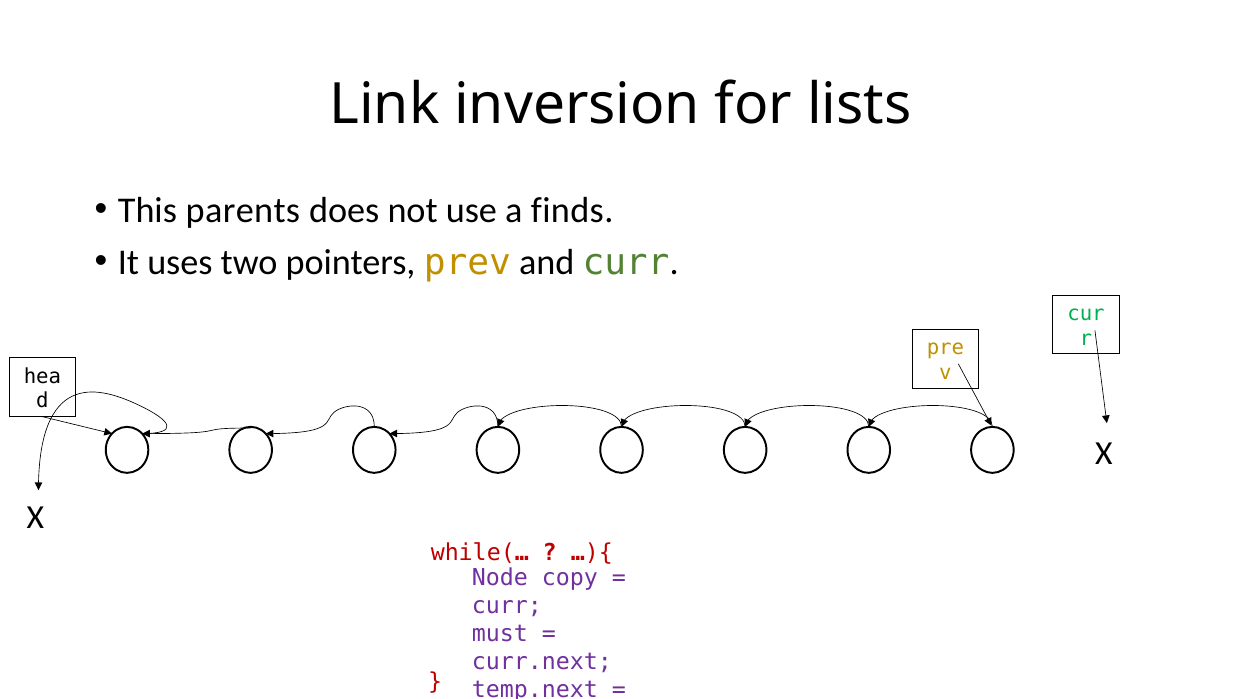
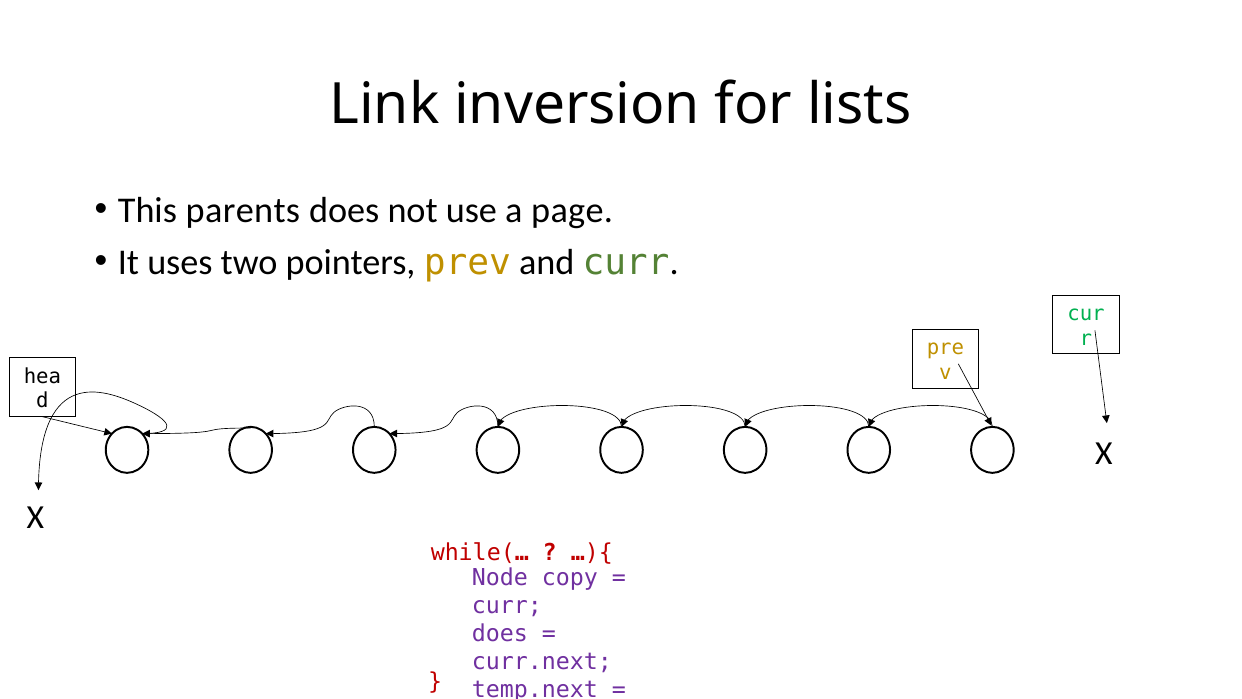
finds: finds -> page
must at (500, 633): must -> does
